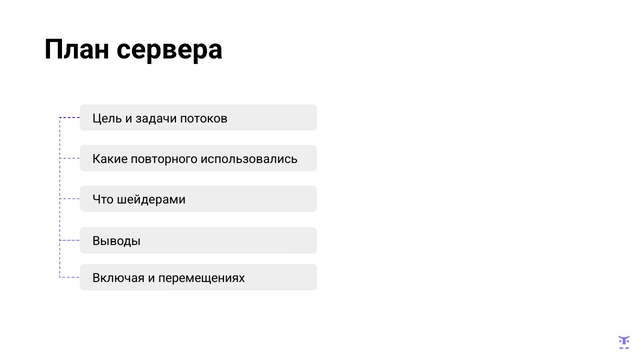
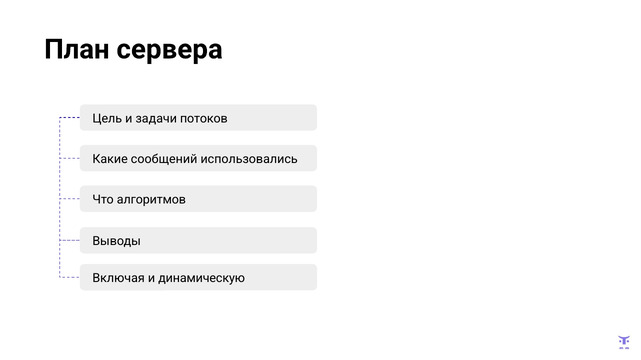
повторного: повторного -> сообщений
шейдерами: шейдерами -> алгоритмов
перемещениях: перемещениях -> динамическую
